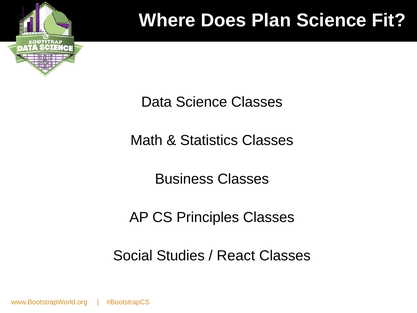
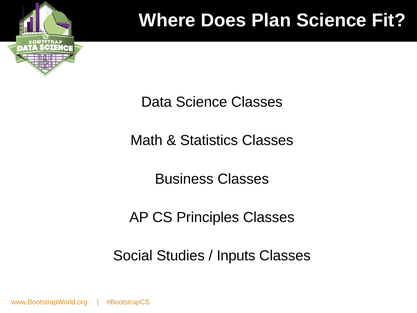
React: React -> Inputs
